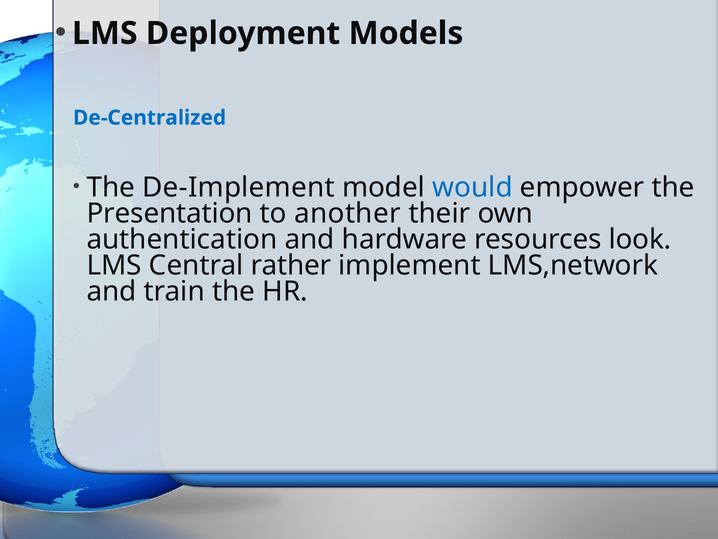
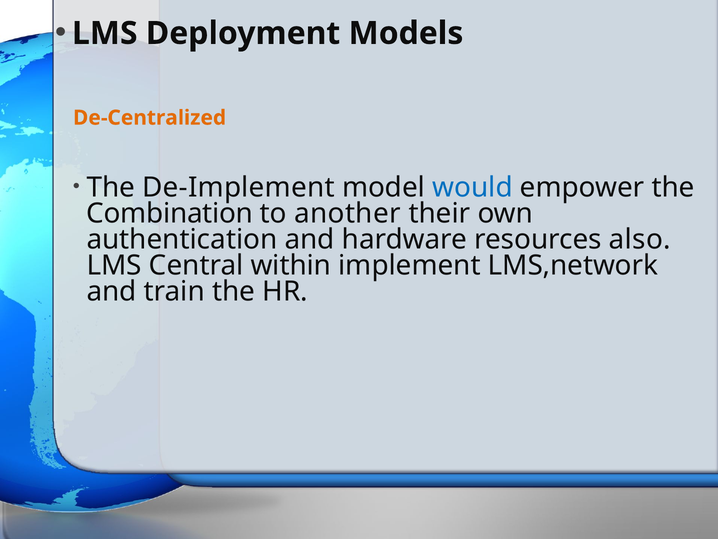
De-Centralized colour: blue -> orange
Presentation: Presentation -> Combination
look: look -> also
rather: rather -> within
